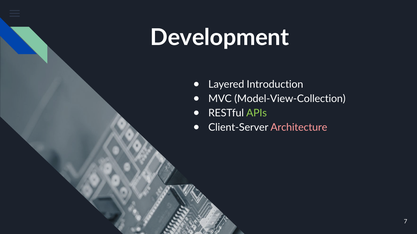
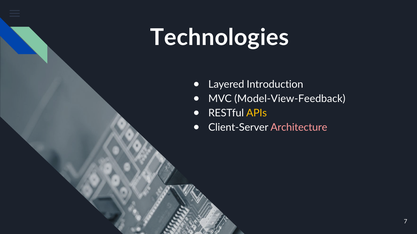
Development: Development -> Technologies
Model-View-Collection: Model-View-Collection -> Model-View-Feedback
APIs colour: light green -> yellow
